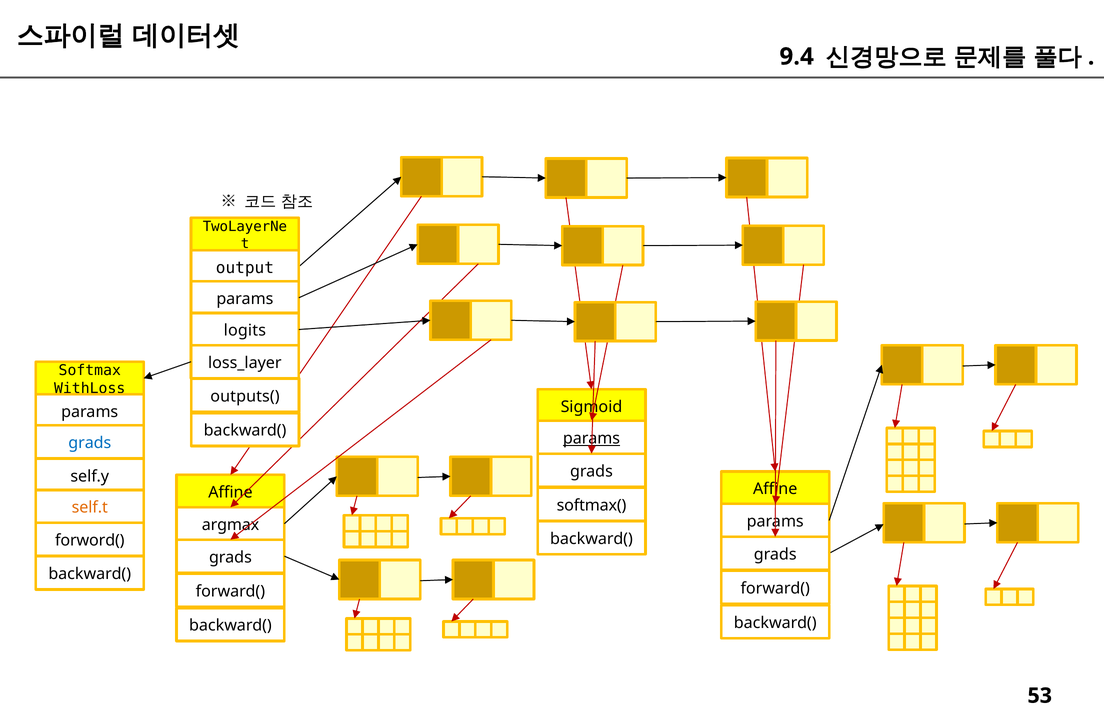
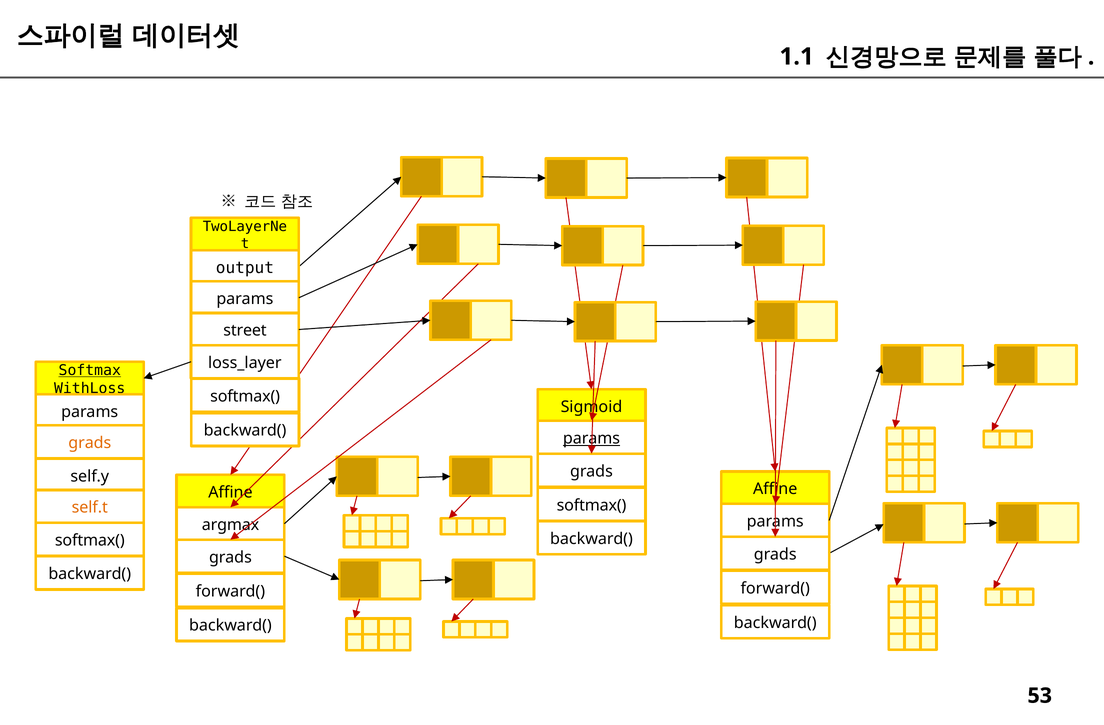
9.4: 9.4 -> 1.1
logits: logits -> street
Softmax underline: none -> present
outputs( at (245, 396): outputs( -> softmax(
grads at (90, 443) colour: blue -> orange
forword( at (90, 540): forword( -> softmax(
